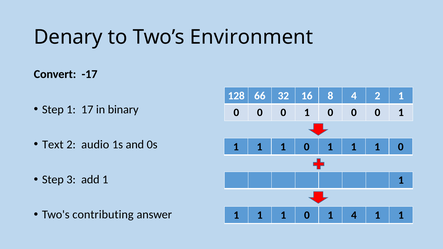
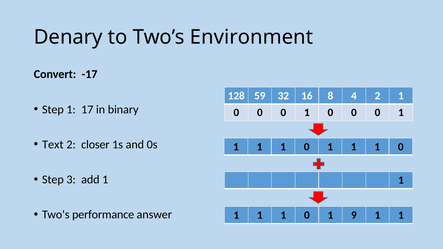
66: 66 -> 59
audio: audio -> closer
contributing: contributing -> performance
1 4: 4 -> 9
